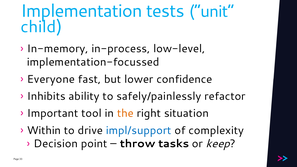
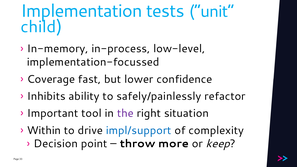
Everyone: Everyone -> Coverage
the colour: orange -> purple
tasks: tasks -> more
